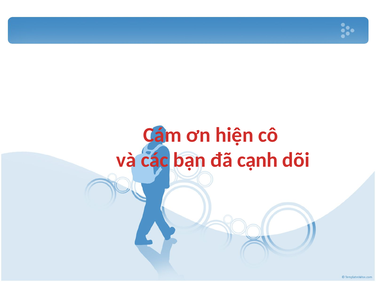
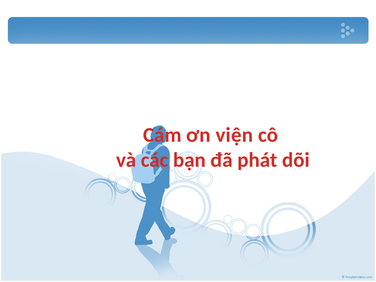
hiện: hiện -> viện
cạnh: cạnh -> phát
